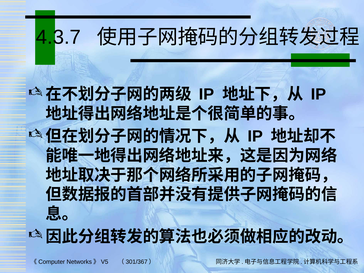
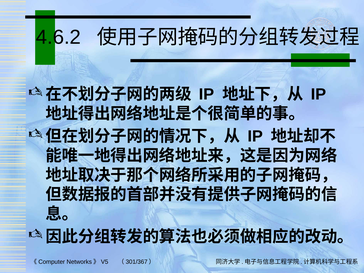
4.3.7: 4.3.7 -> 4.6.2
